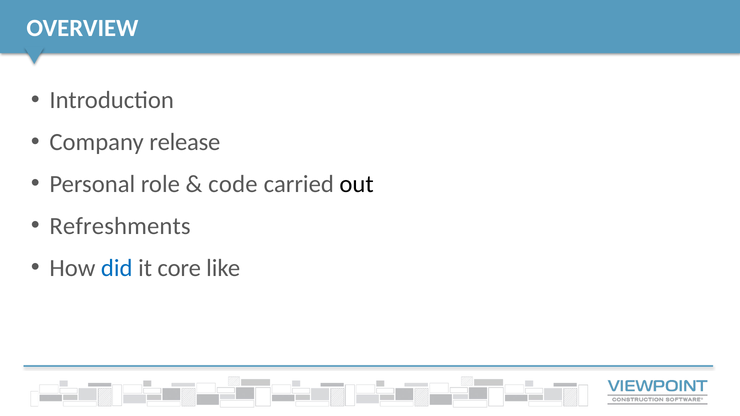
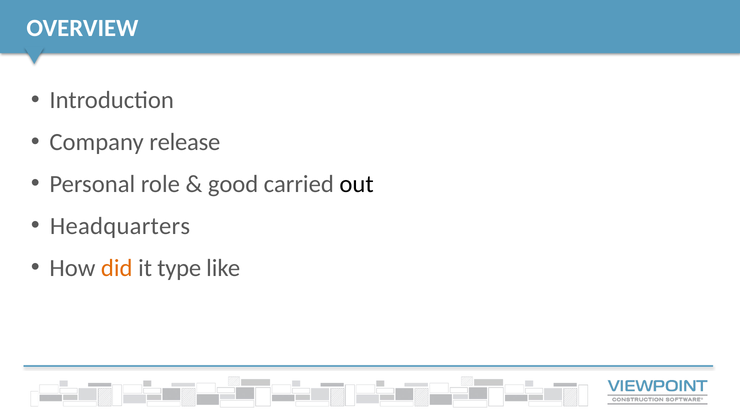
code: code -> good
Refreshments: Refreshments -> Headquarters
did colour: blue -> orange
core: core -> type
